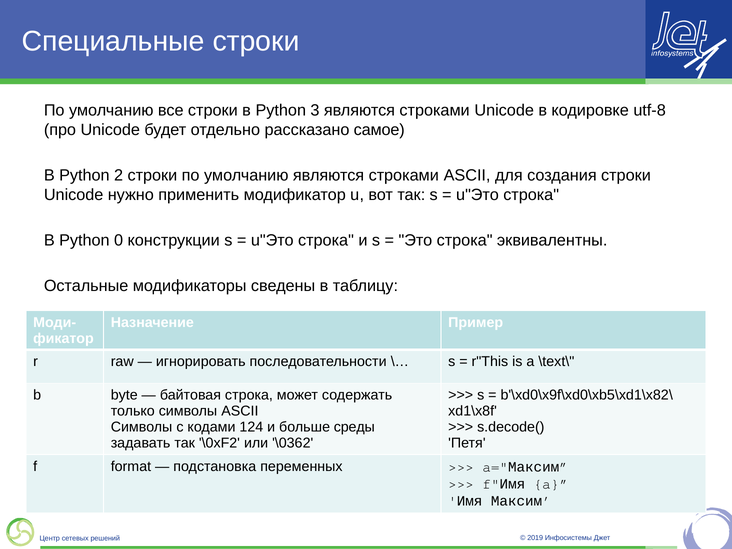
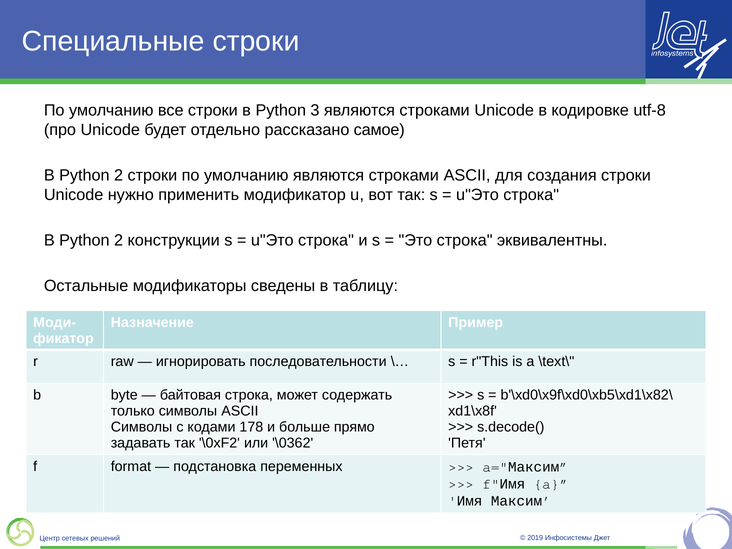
0 at (119, 240): 0 -> 2
124: 124 -> 178
среды: среды -> прямо
